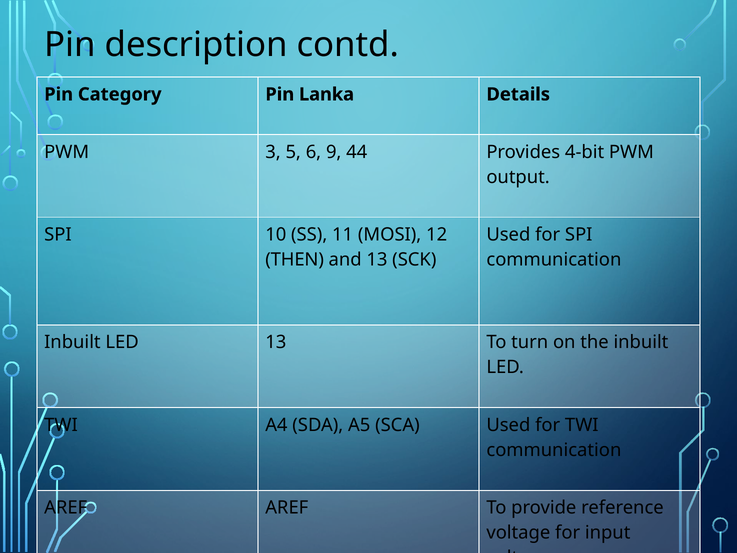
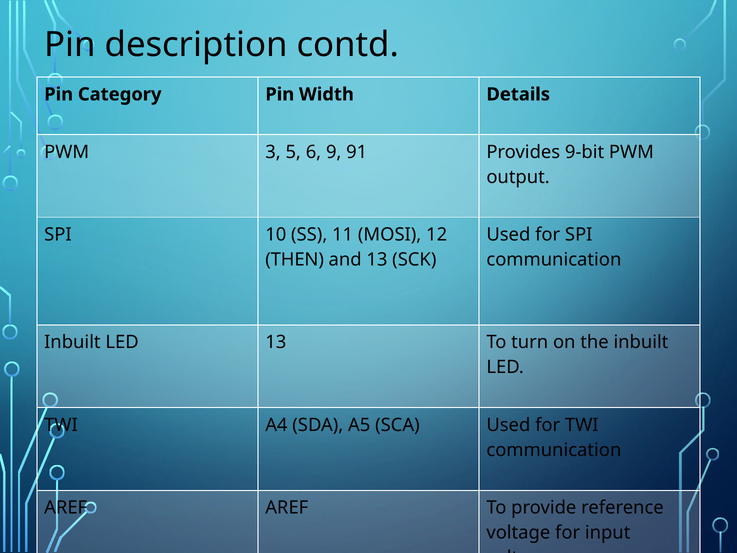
Lanka: Lanka -> Width
44: 44 -> 91
4-bit: 4-bit -> 9-bit
